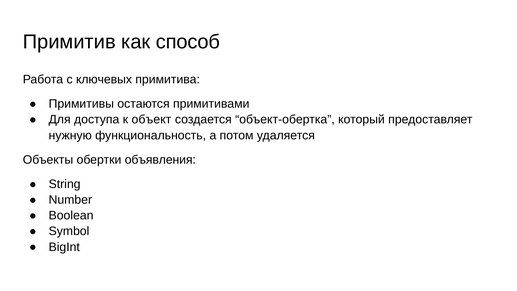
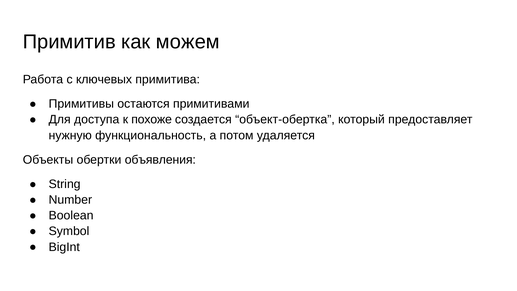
способ: способ -> можем
объект: объект -> похоже
